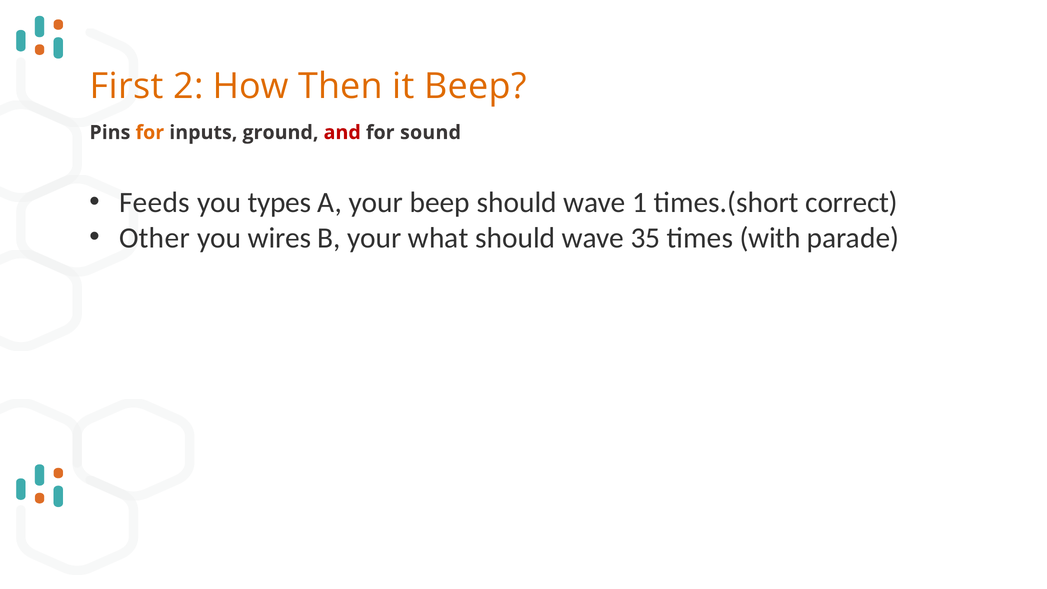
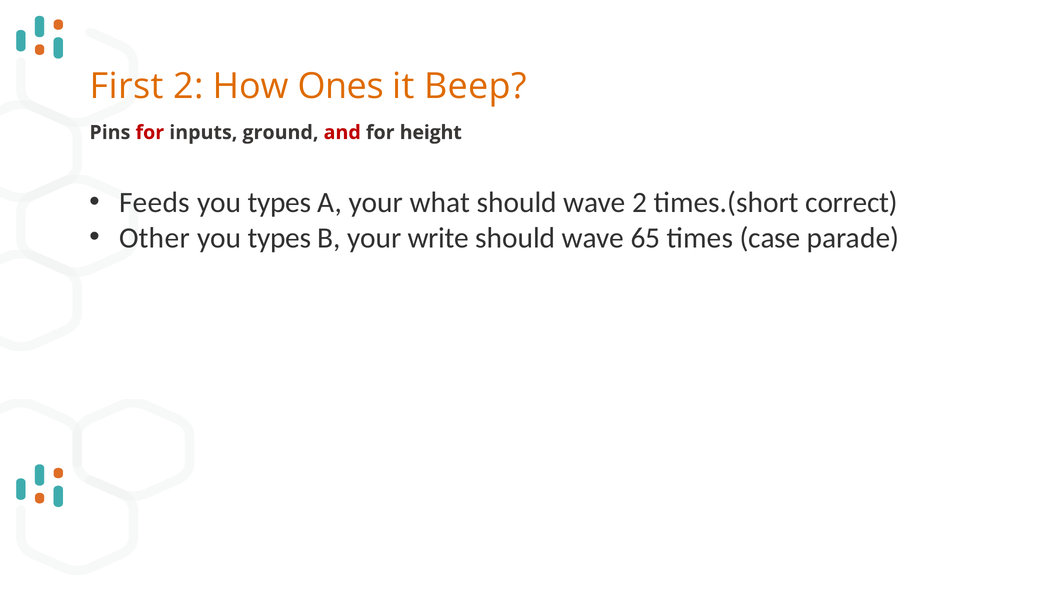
Then: Then -> Ones
for at (150, 133) colour: orange -> red
sound: sound -> height
your beep: beep -> what
wave 1: 1 -> 2
wires at (279, 238): wires -> types
what: what -> write
35: 35 -> 65
with: with -> case
